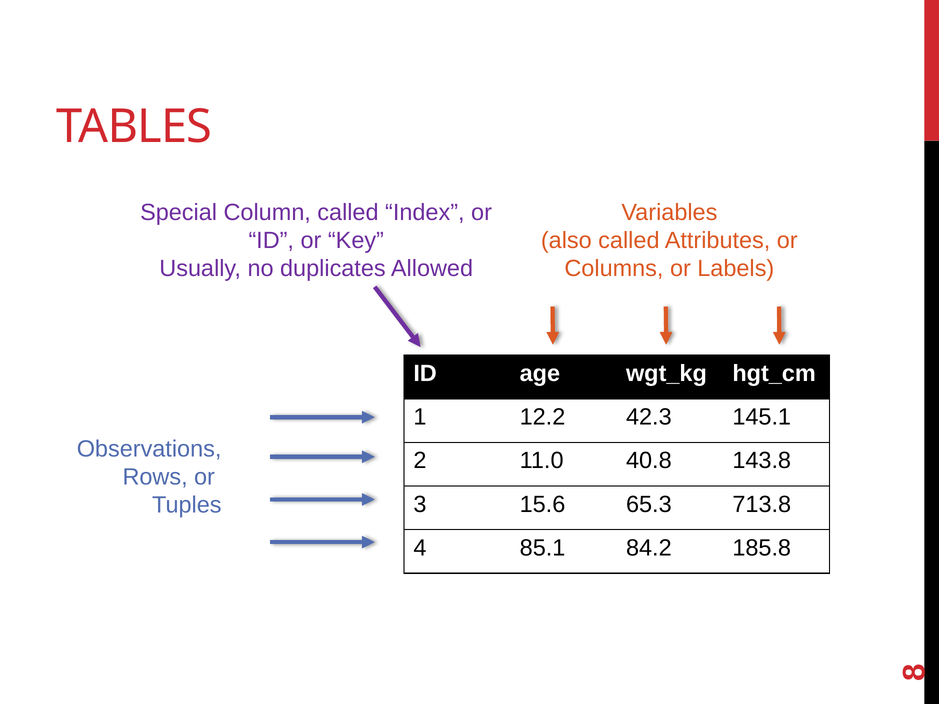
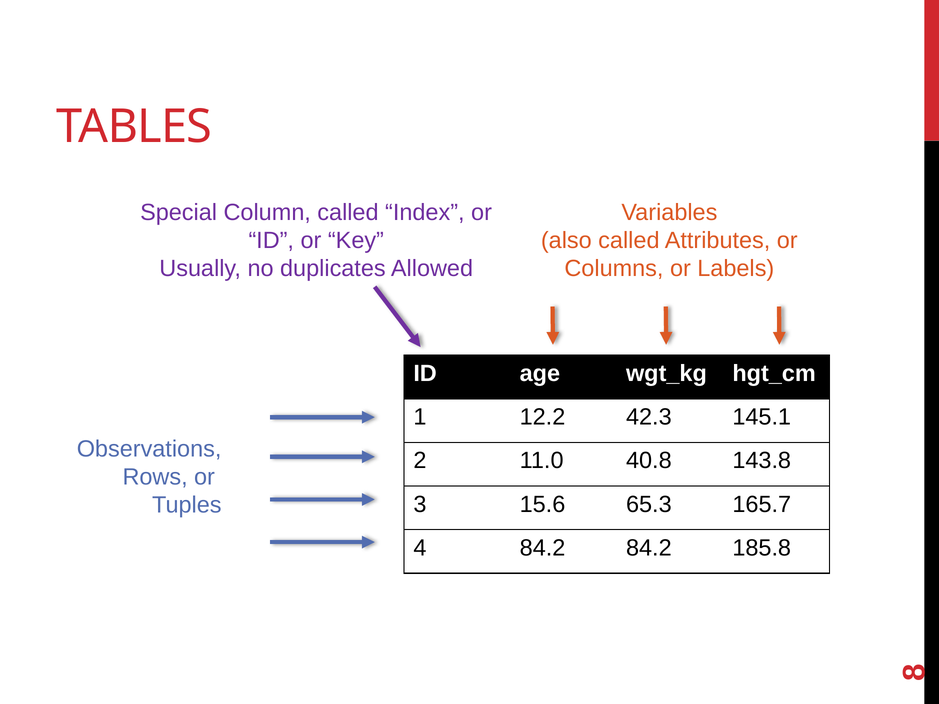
713.8: 713.8 -> 165.7
4 85.1: 85.1 -> 84.2
